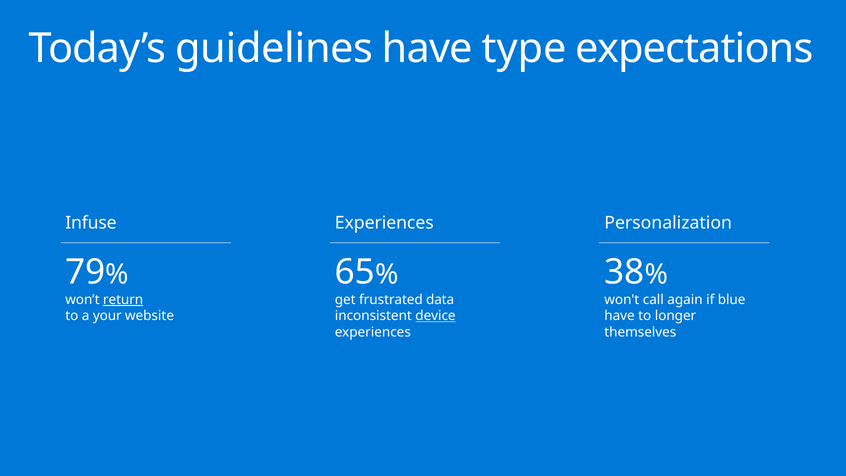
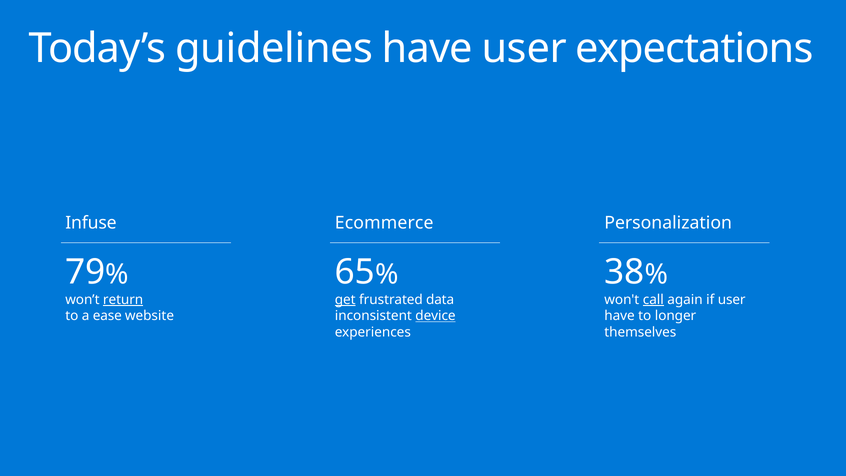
have type: type -> user
Experiences at (384, 223): Experiences -> Ecommerce
get underline: none -> present
call underline: none -> present
if blue: blue -> user
your: your -> ease
